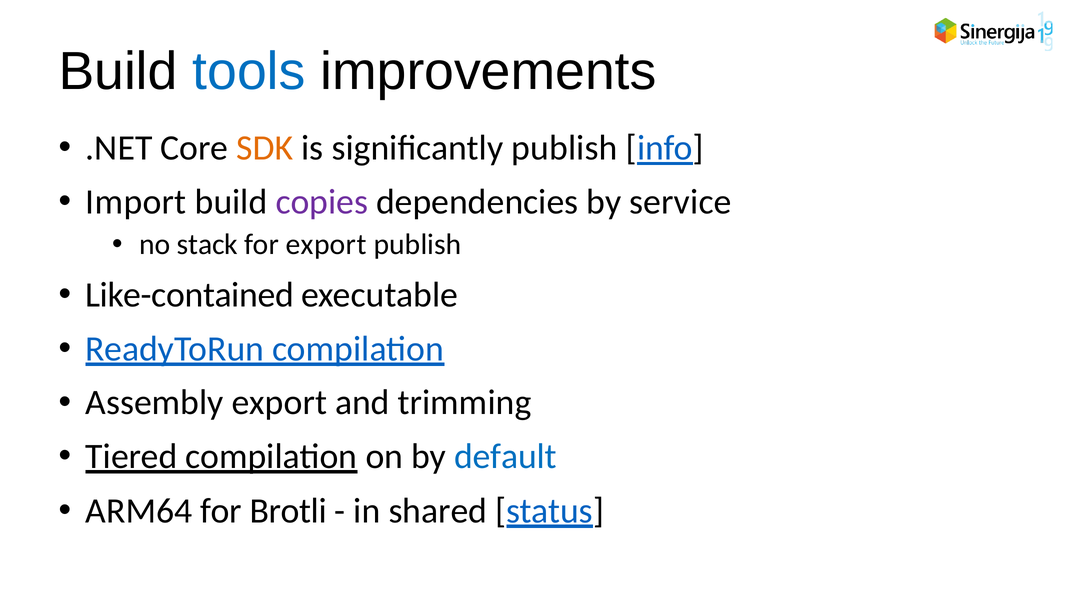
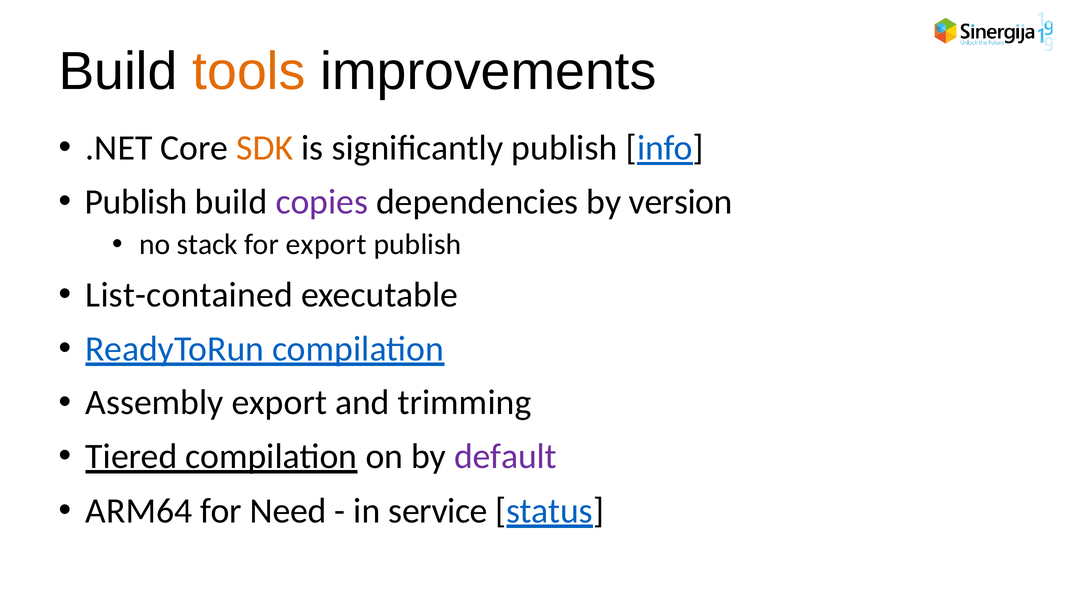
tools colour: blue -> orange
Import at (136, 202): Import -> Publish
service: service -> version
Like-contained: Like-contained -> List-contained
default colour: blue -> purple
Brotli: Brotli -> Need
shared: shared -> service
